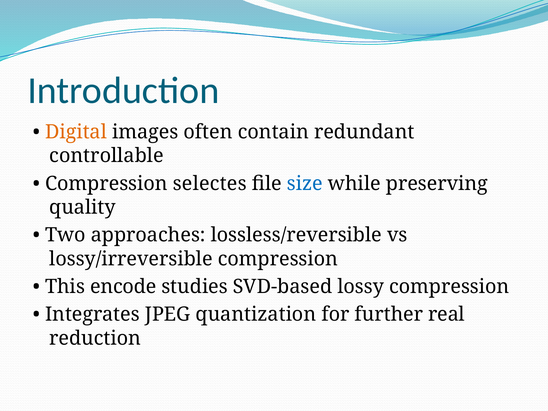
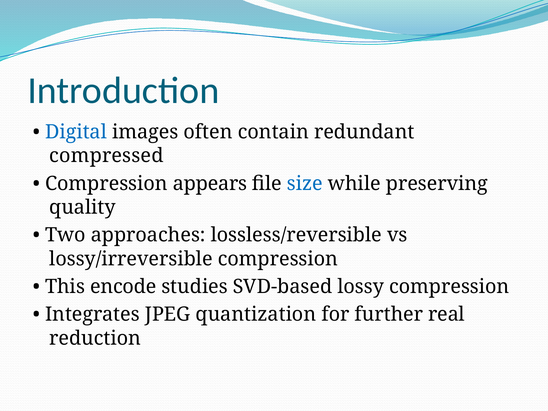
Digital colour: orange -> blue
controllable: controllable -> compressed
selectes: selectes -> appears
